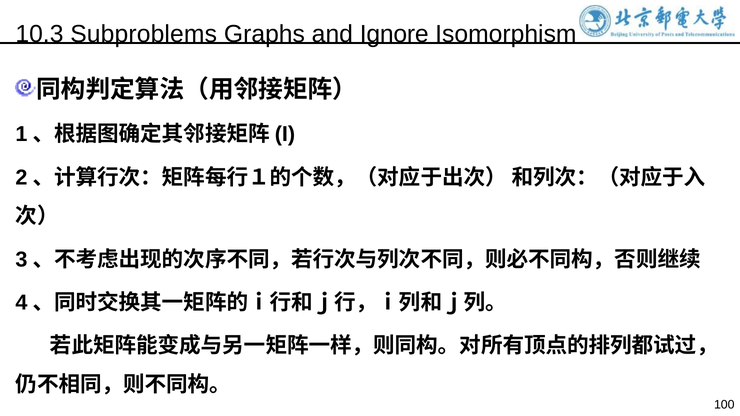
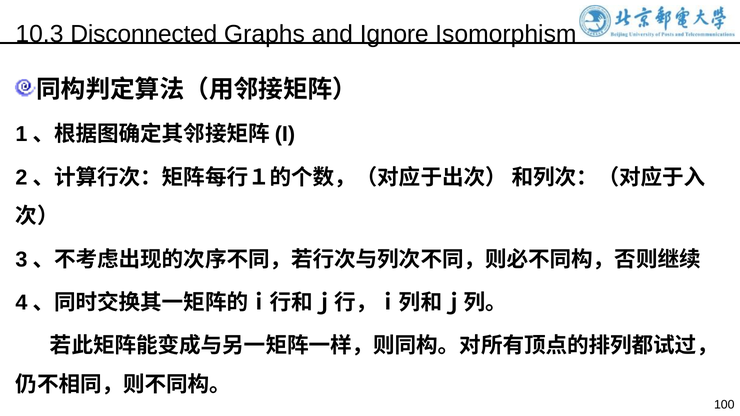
Subproblems: Subproblems -> Disconnected
